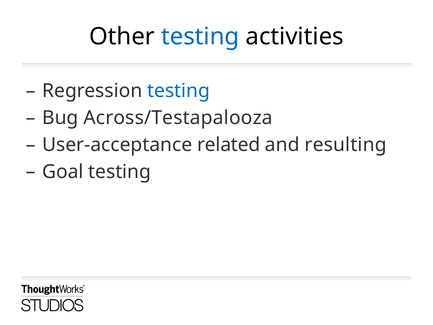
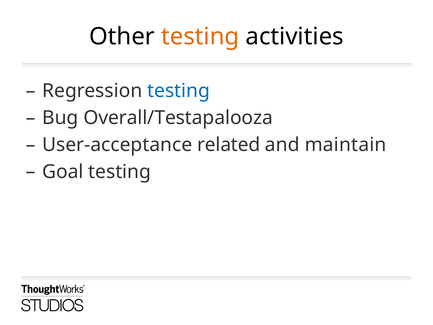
testing at (200, 37) colour: blue -> orange
Across/Testapalooza: Across/Testapalooza -> Overall/Testapalooza
resulting: resulting -> maintain
